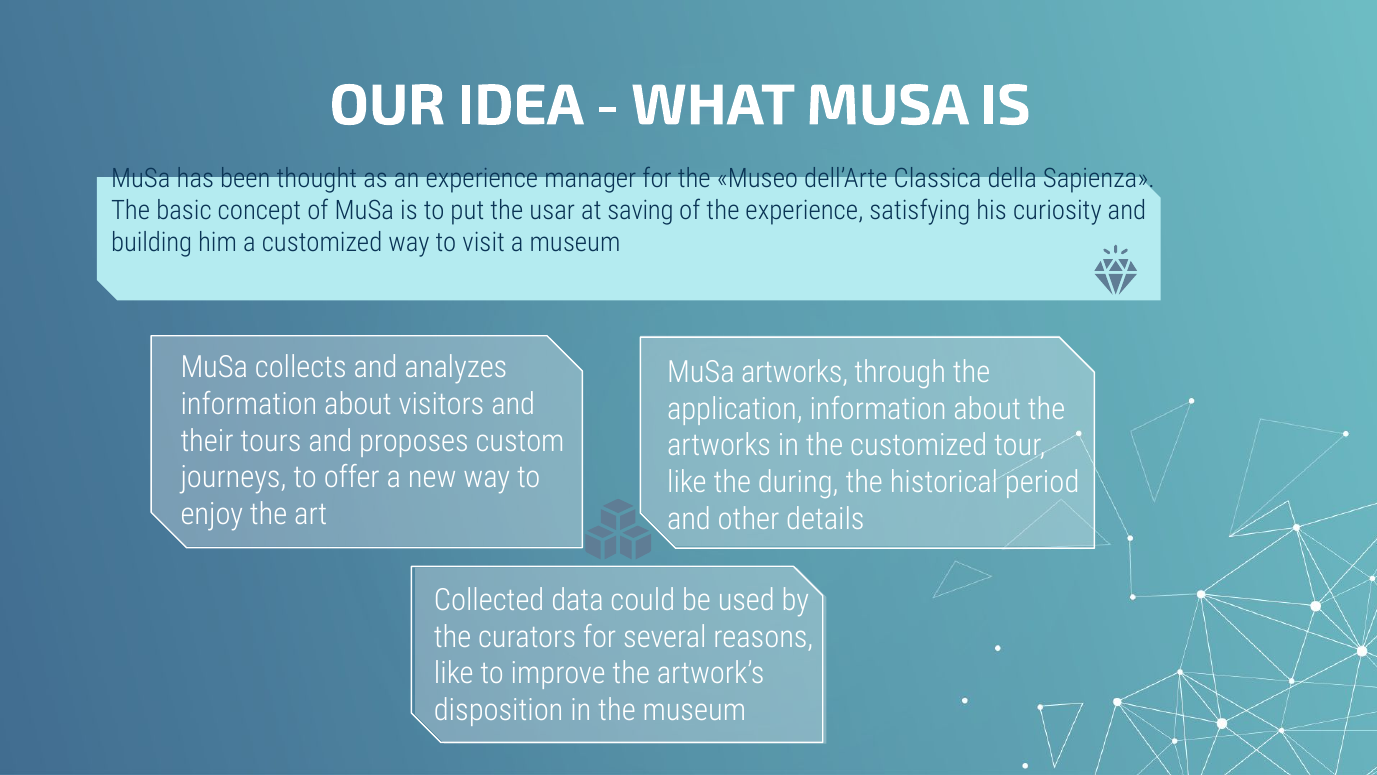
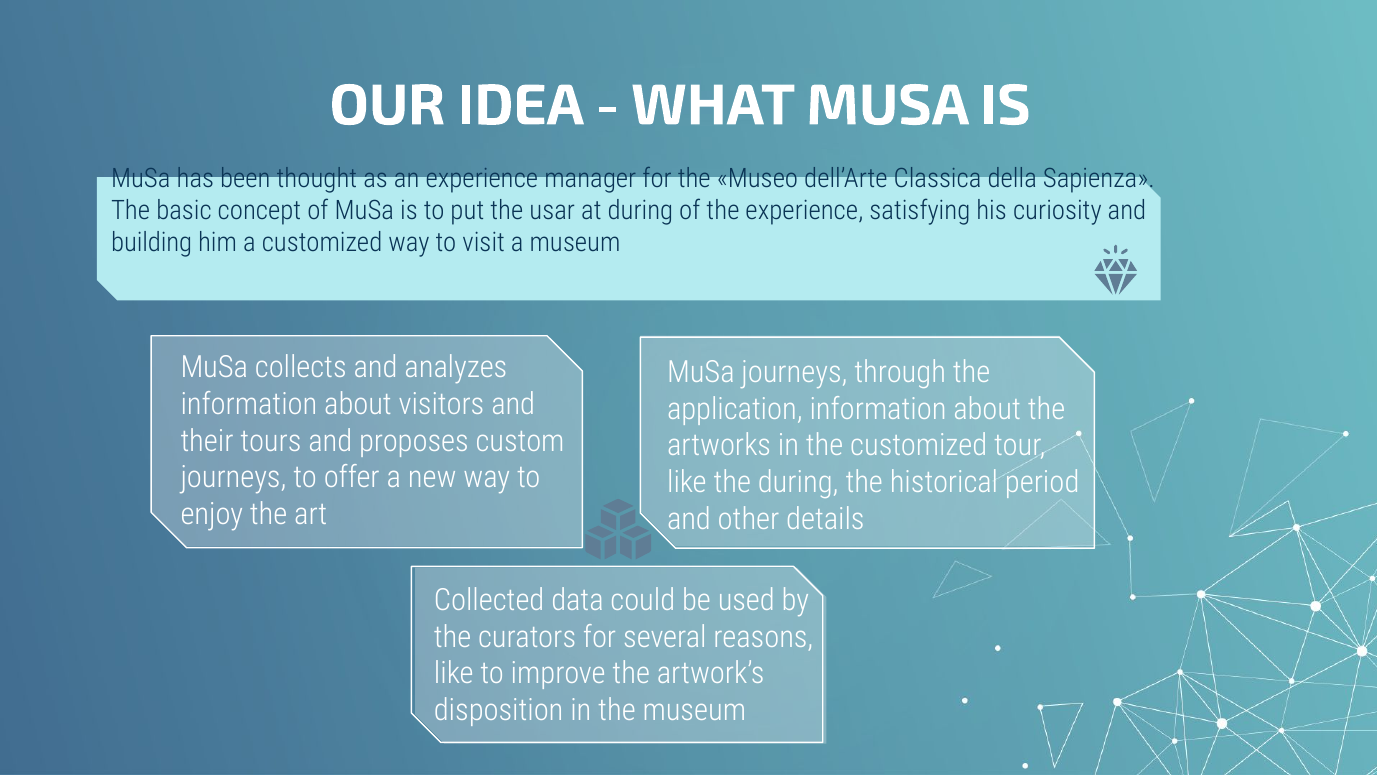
at saving: saving -> during
MuSa artworks: artworks -> journeys
